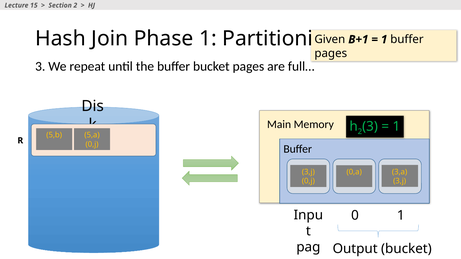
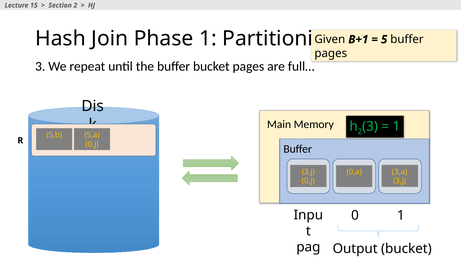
1 at (384, 40): 1 -> 5
